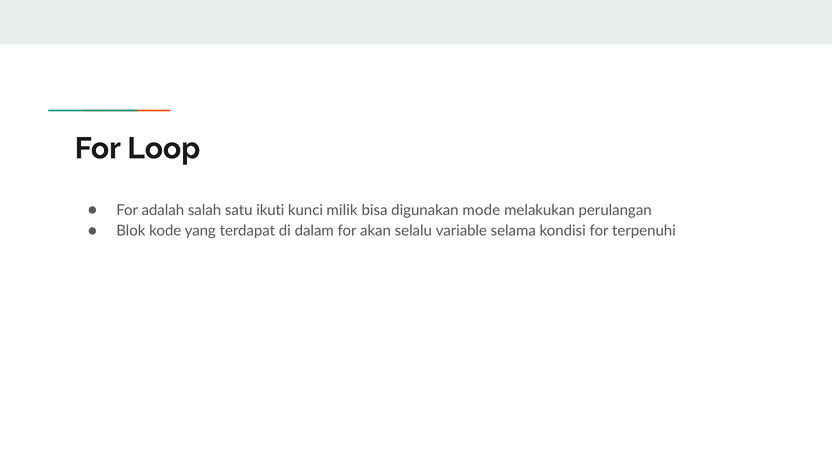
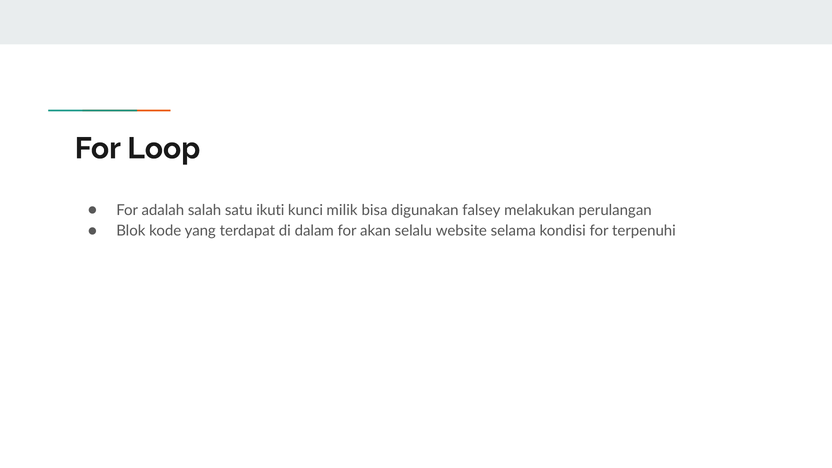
mode: mode -> falsey
variable: variable -> website
